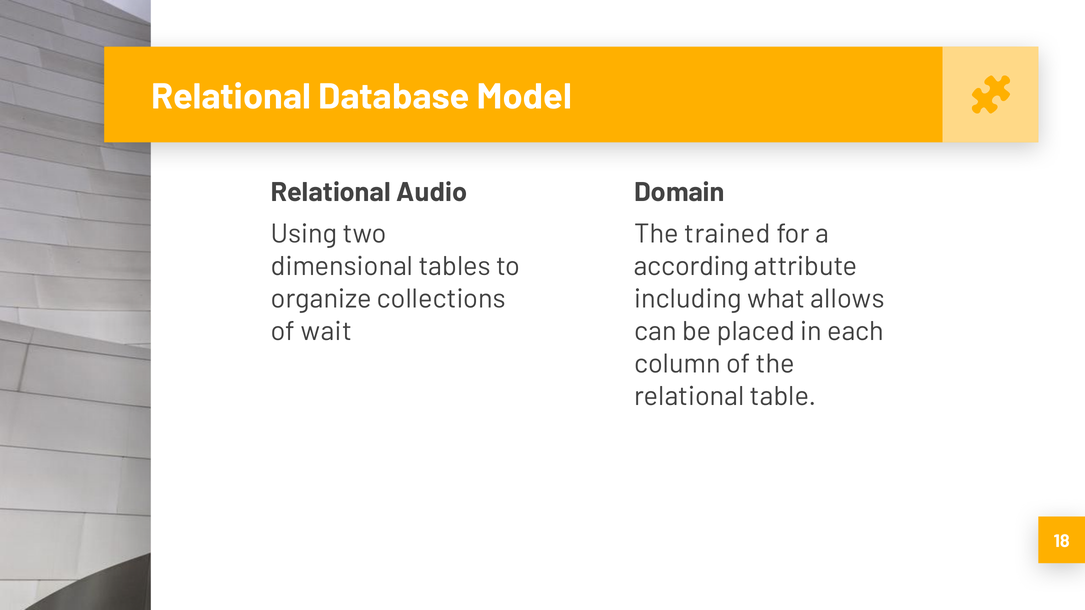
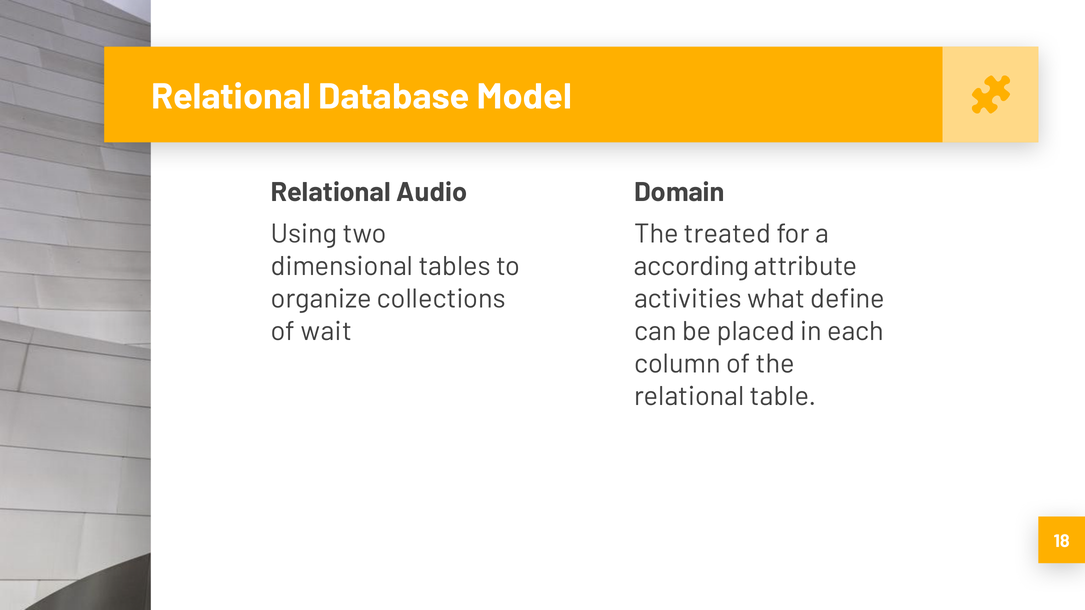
trained: trained -> treated
including: including -> activities
allows: allows -> define
